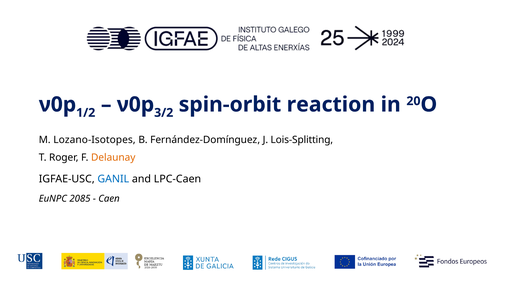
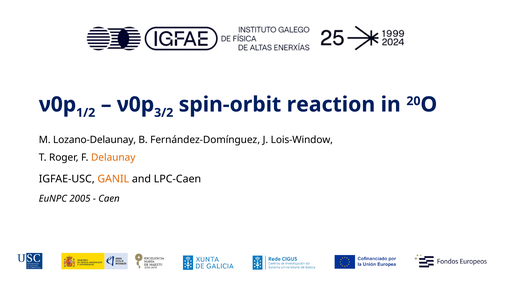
Lozano-Isotopes: Lozano-Isotopes -> Lozano-Delaunay
Lois-Splitting: Lois-Splitting -> Lois-Window
GANIL colour: blue -> orange
2085: 2085 -> 2005
